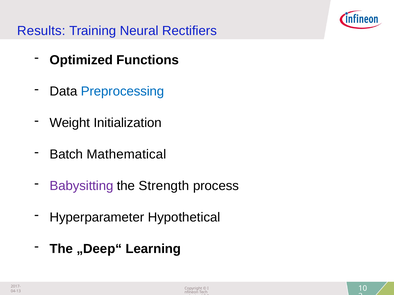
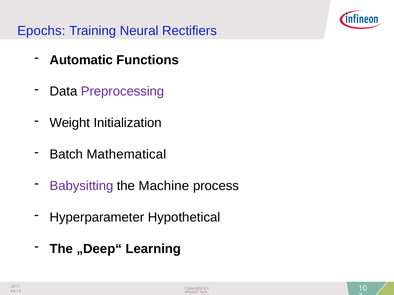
Results: Results -> Epochs
Optimized: Optimized -> Automatic
Preprocessing colour: blue -> purple
Strength: Strength -> Machine
